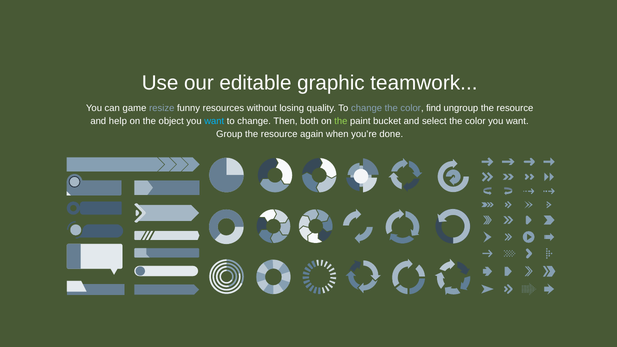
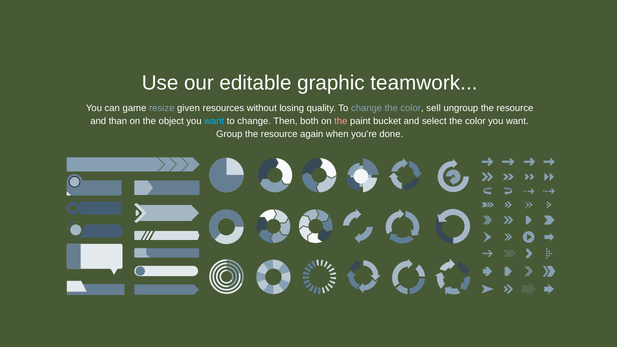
funny: funny -> given
find: find -> sell
help: help -> than
the at (341, 121) colour: light green -> pink
